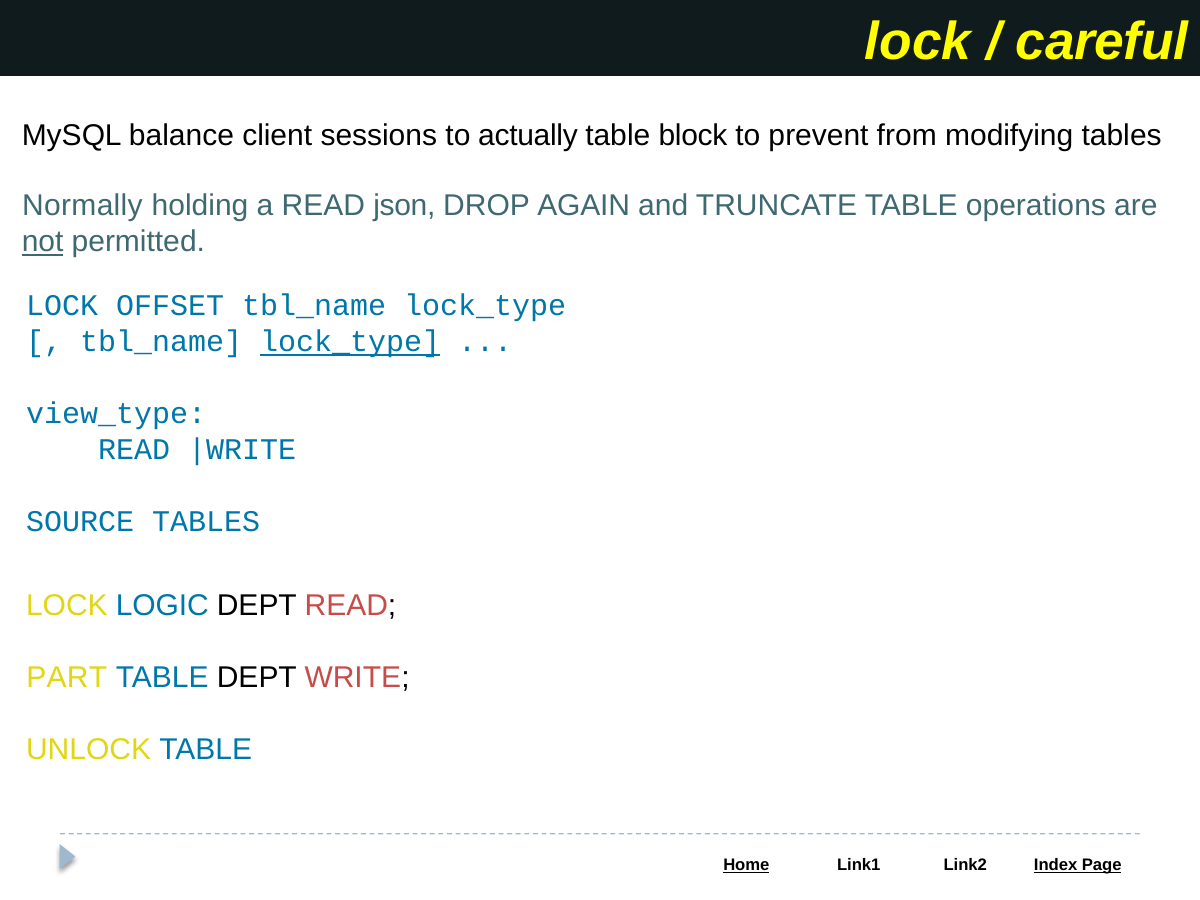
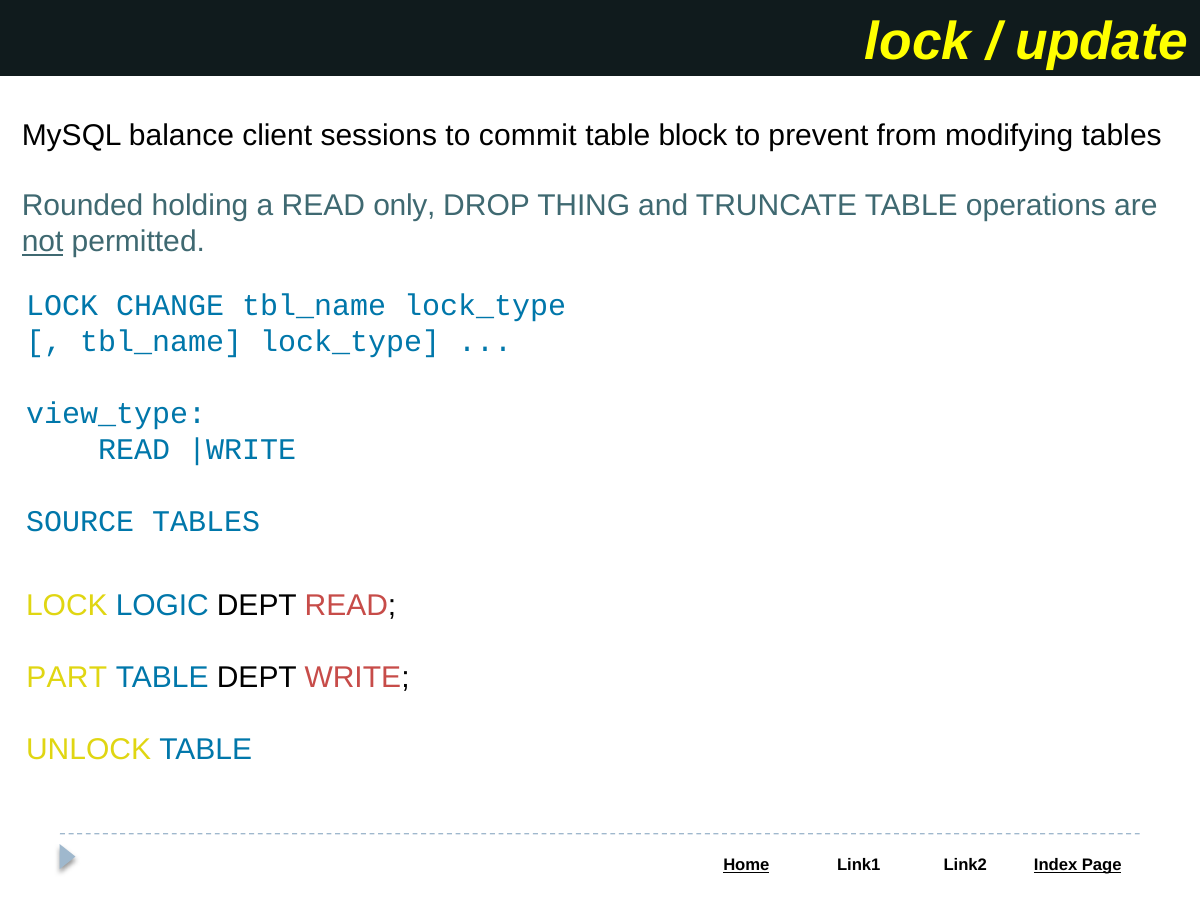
careful: careful -> update
actually: actually -> commit
Normally: Normally -> Rounded
json: json -> only
AGAIN: AGAIN -> THING
OFFSET: OFFSET -> CHANGE
lock_type at (350, 342) underline: present -> none
